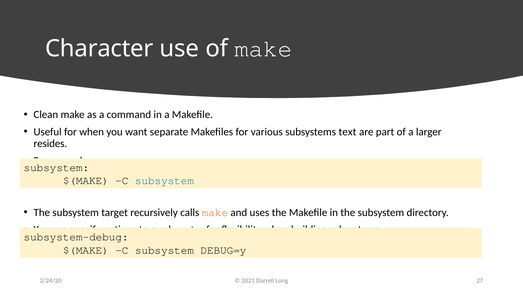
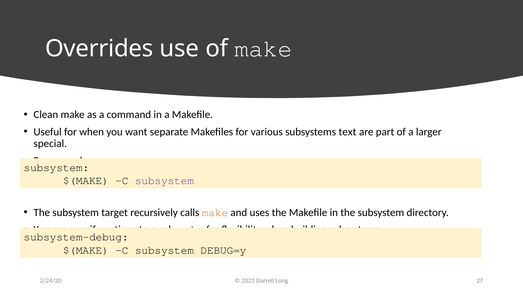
Character: Character -> Overrides
resides: resides -> special
subsystem at (164, 181) colour: blue -> purple
